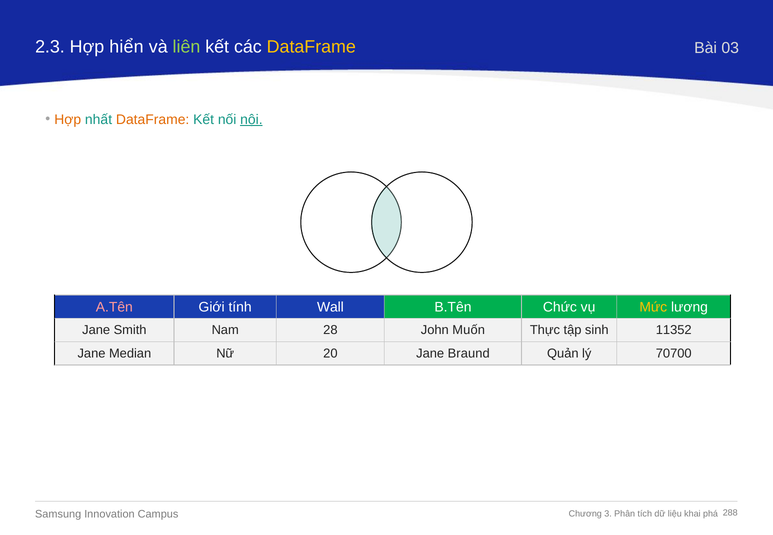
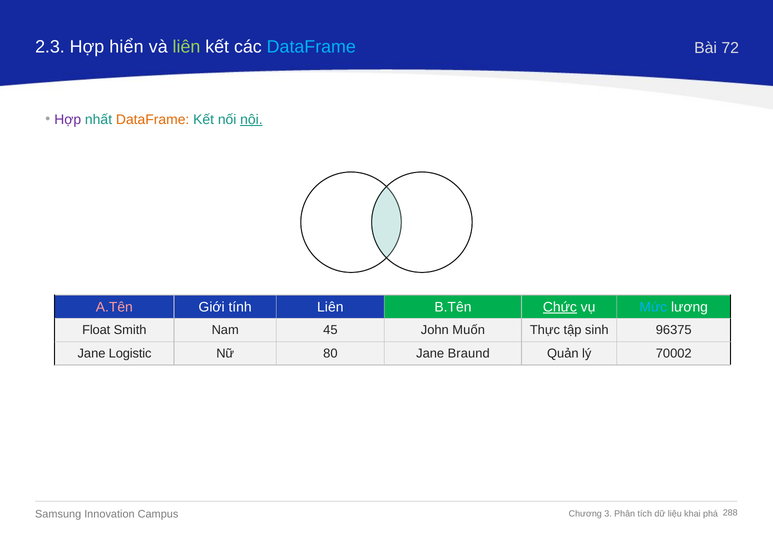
DataFrame at (311, 47) colour: yellow -> light blue
03: 03 -> 72
Hợp at (68, 120) colour: orange -> purple
tính Wall: Wall -> Liên
Chức underline: none -> present
Mức colour: yellow -> light blue
Jane at (96, 330): Jane -> Float
28: 28 -> 45
11352: 11352 -> 96375
Median: Median -> Logistic
20: 20 -> 80
70700: 70700 -> 70002
